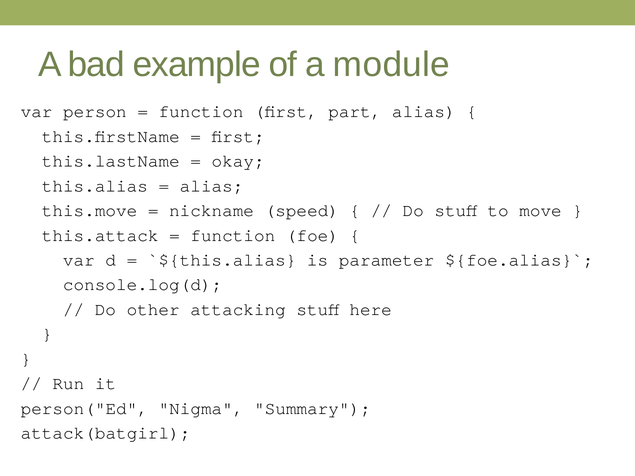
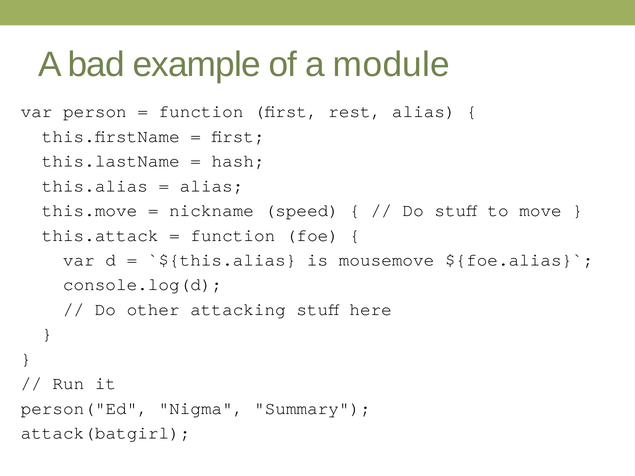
part: part -> rest
okay: okay -> hash
parameter: parameter -> mousemove
